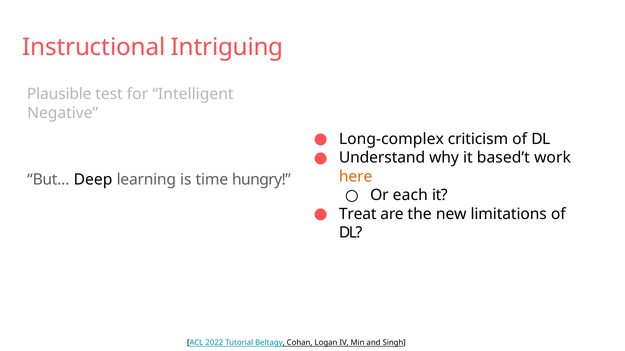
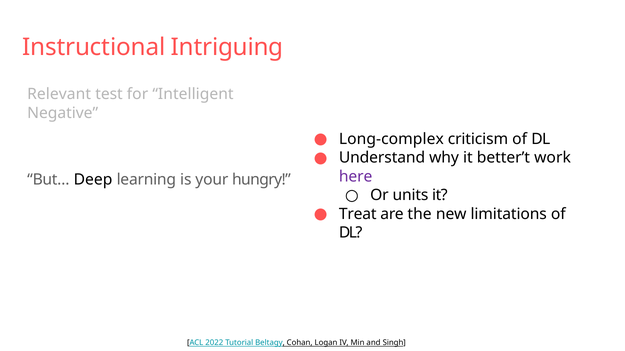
Plausible: Plausible -> Relevant
based’t: based’t -> better’t
here colour: orange -> purple
time: time -> your
each: each -> units
